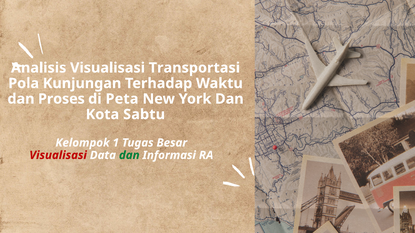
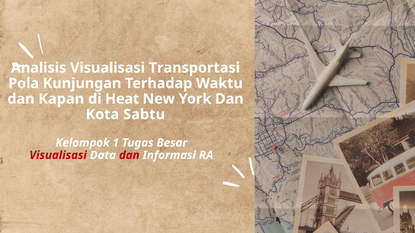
Proses: Proses -> Kapan
Peta: Peta -> Heat
dan at (129, 155) colour: green -> red
